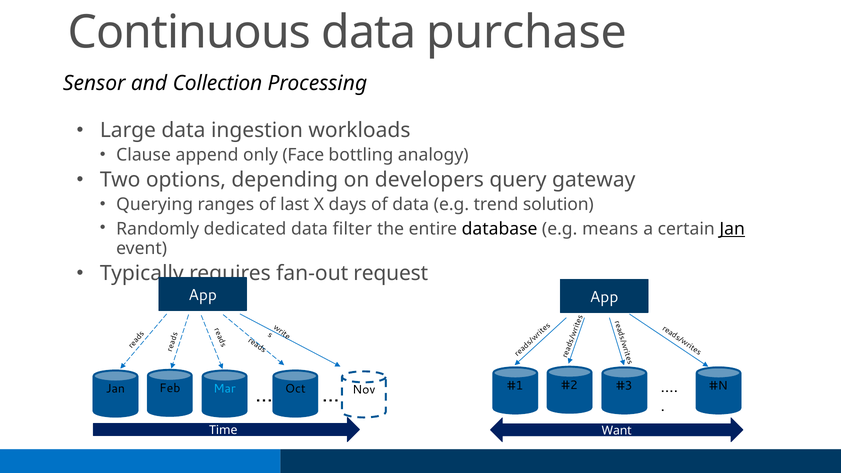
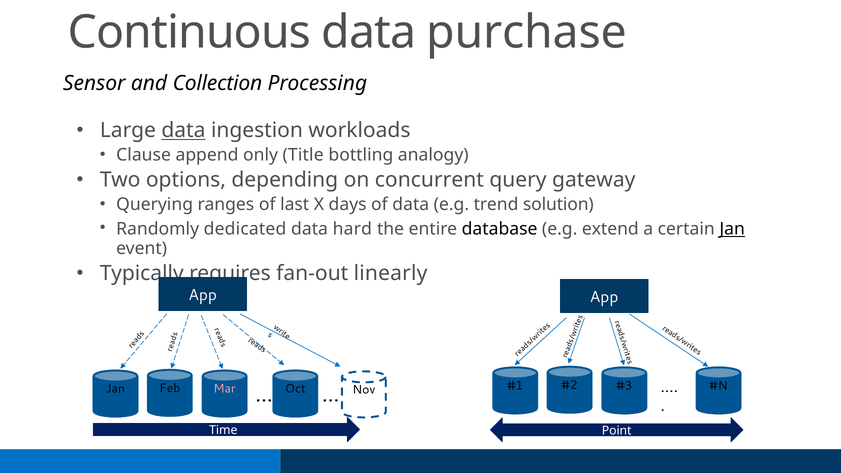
data at (183, 131) underline: none -> present
Face: Face -> Title
developers: developers -> concurrent
filter: filter -> hard
means: means -> extend
request: request -> linearly
Mar colour: light blue -> pink
Want: Want -> Point
